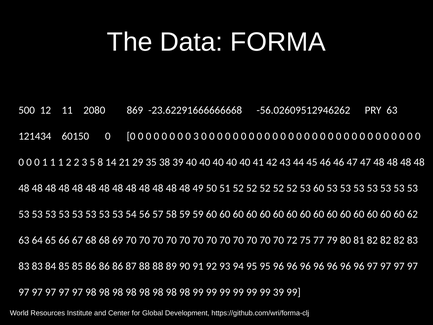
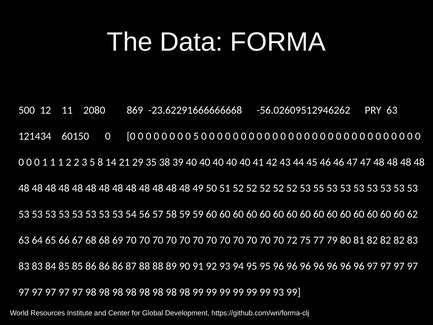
0 3: 3 -> 5
53 60: 60 -> 55
99 39: 39 -> 93
